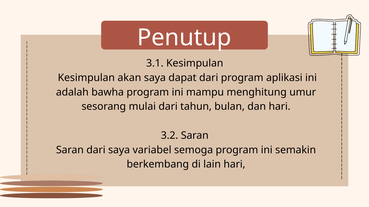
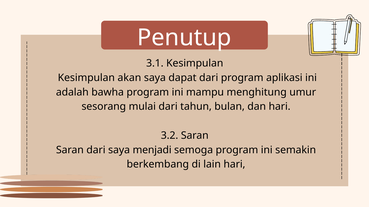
variabel: variabel -> menjadi
